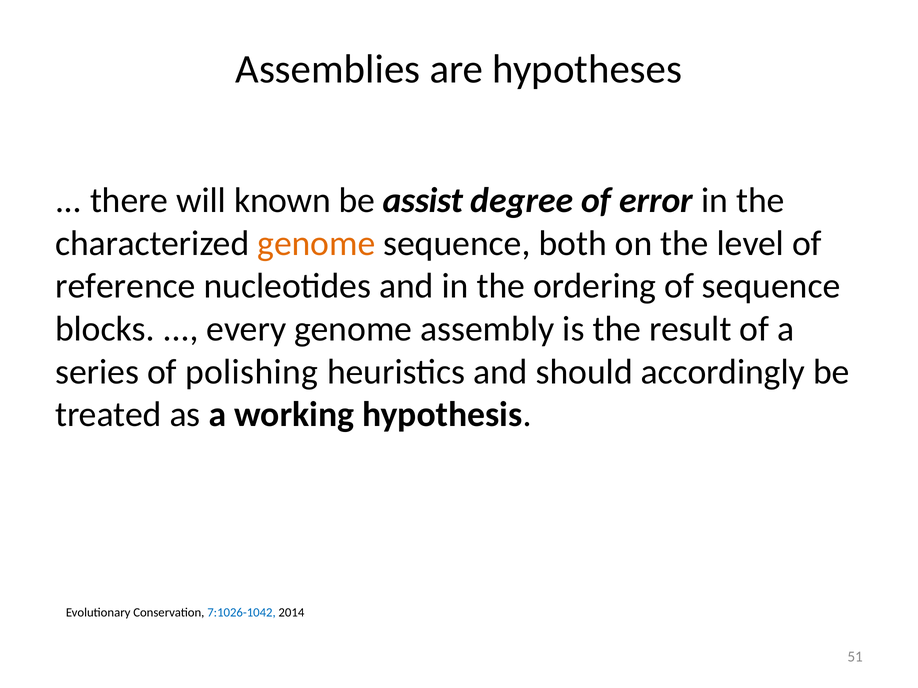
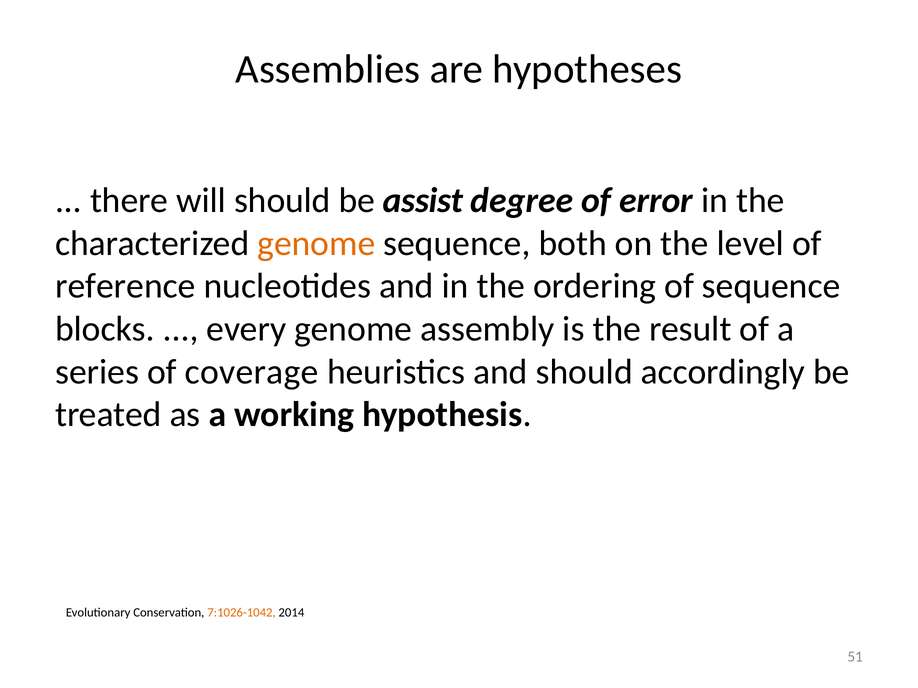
will known: known -> should
polishing: polishing -> coverage
7:1026-1042 colour: blue -> orange
